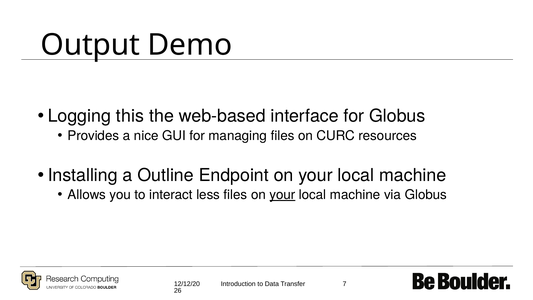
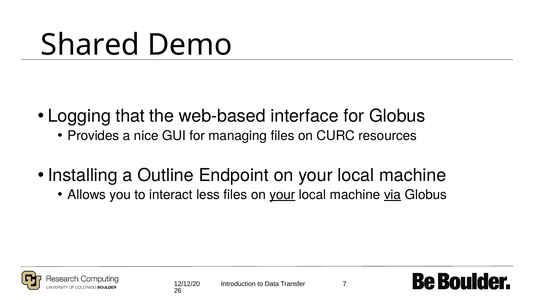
Output: Output -> Shared
this: this -> that
via underline: none -> present
